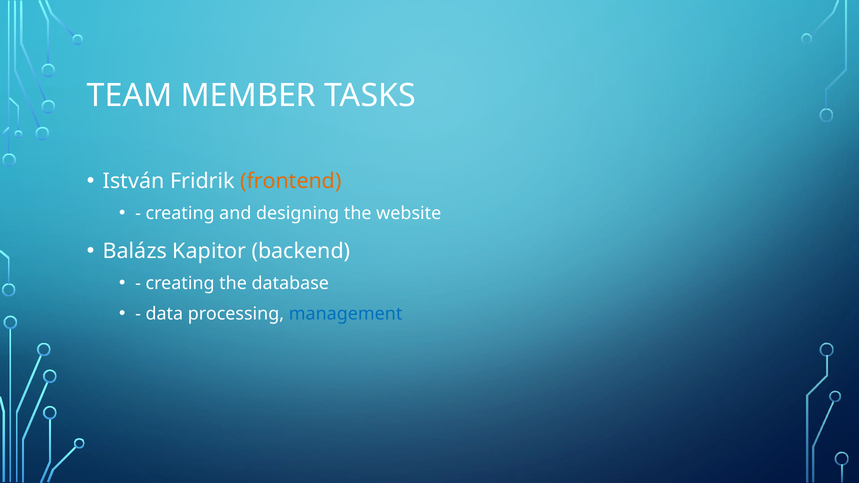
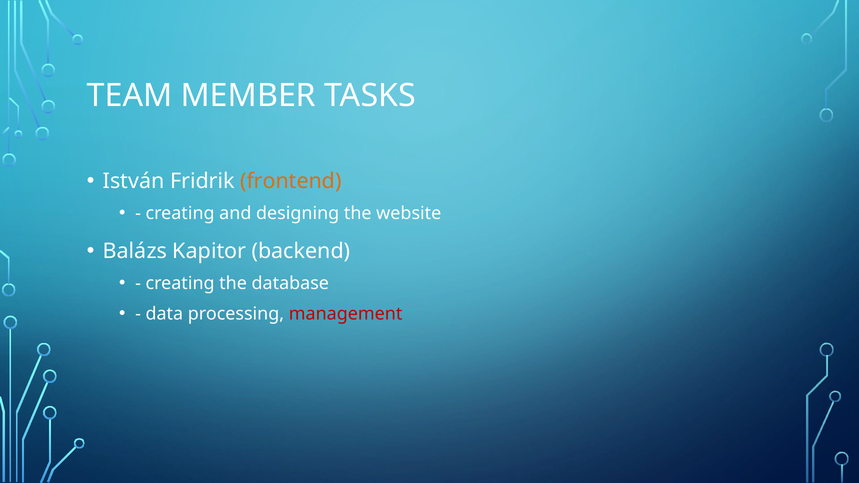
management colour: blue -> red
